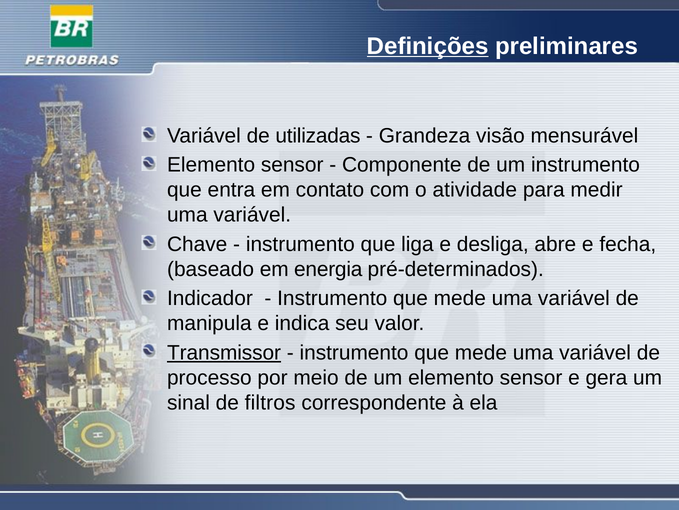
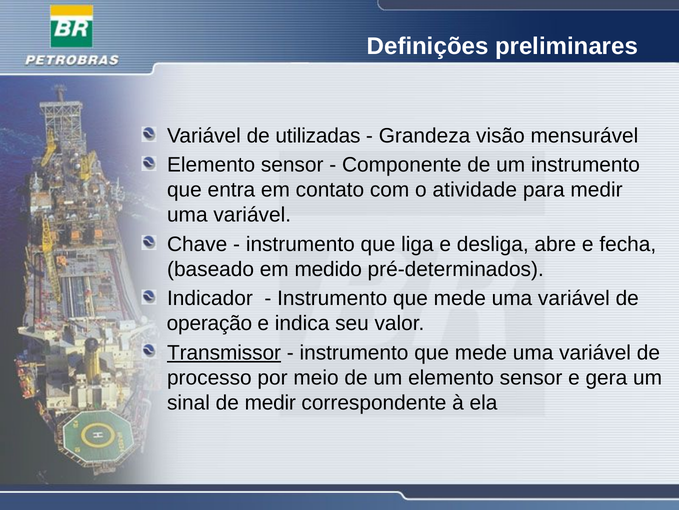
Definições underline: present -> none
energia: energia -> medido
manipula: manipula -> operação
de filtros: filtros -> medir
